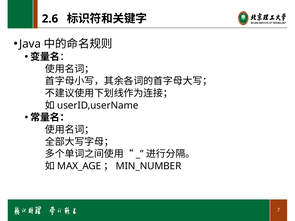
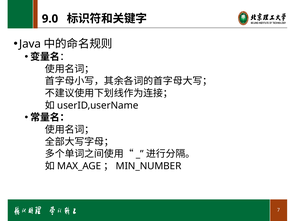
2.6: 2.6 -> 9.0
